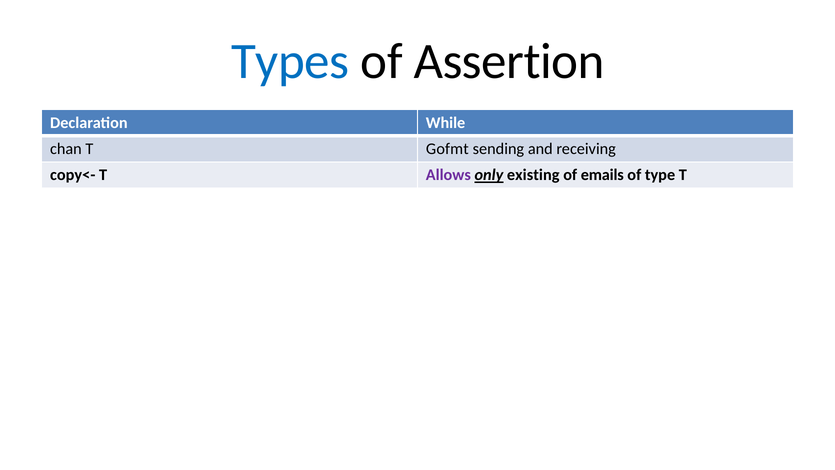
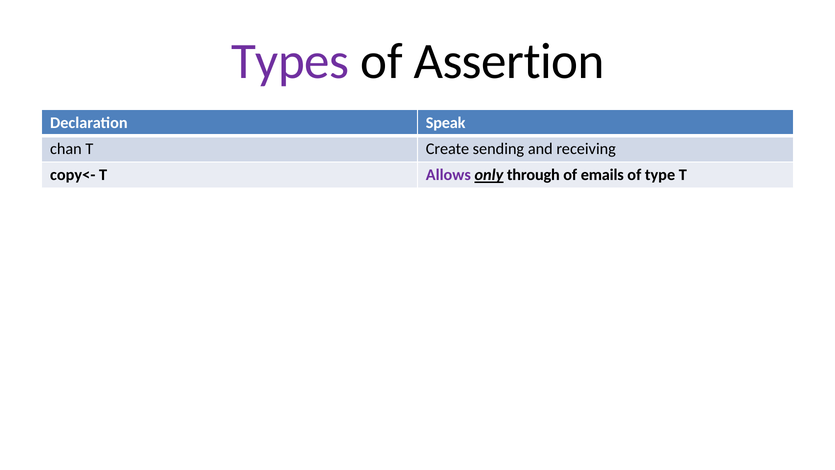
Types colour: blue -> purple
While: While -> Speak
Gofmt: Gofmt -> Create
existing: existing -> through
